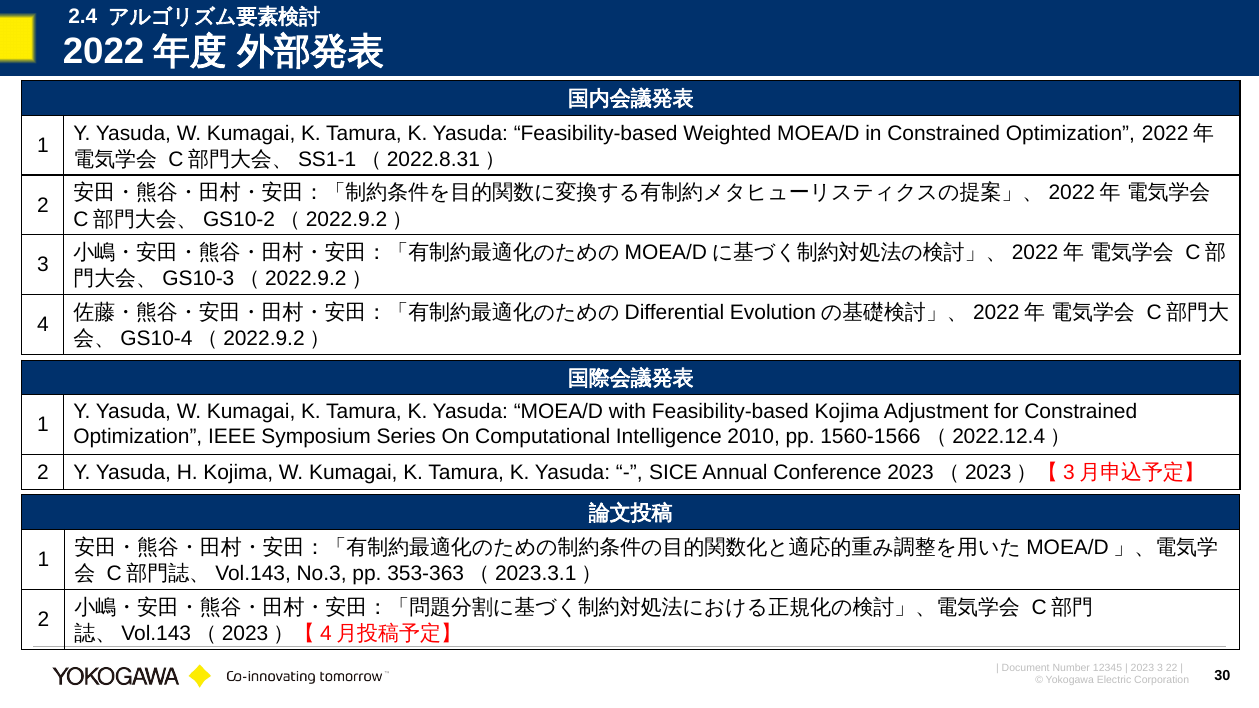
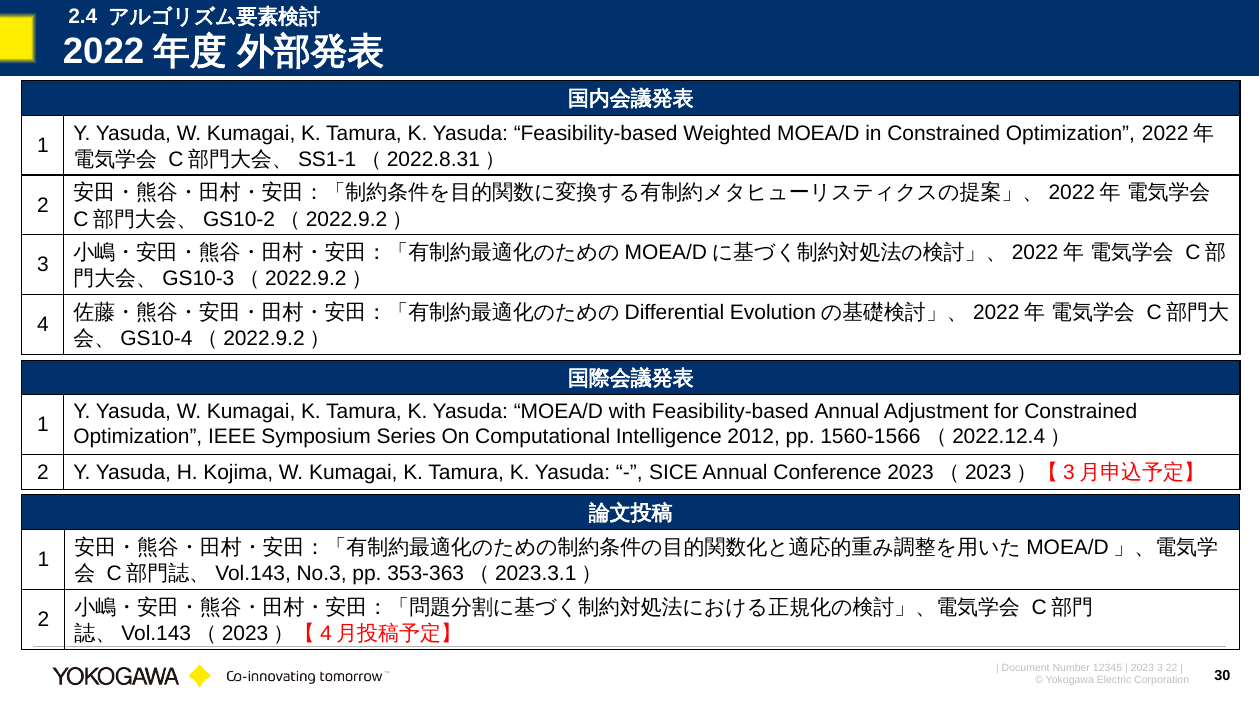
Feasibility-based Kojima: Kojima -> Annual
2010: 2010 -> 2012
